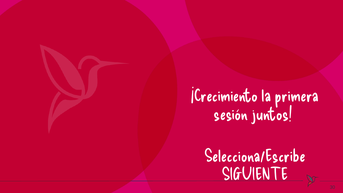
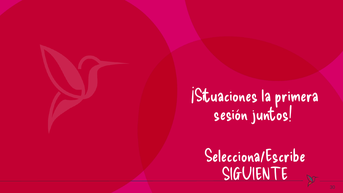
¡Crecimiento: ¡Crecimiento -> ¡Situaciones
